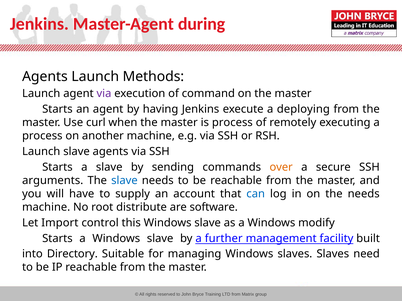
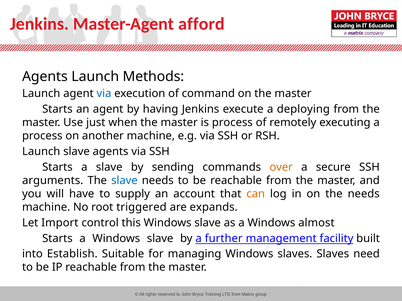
during: during -> afford
via at (104, 94) colour: purple -> blue
curl: curl -> just
can colour: blue -> orange
distribute: distribute -> triggered
software: software -> expands
modify: modify -> almost
Directory: Directory -> Establish
